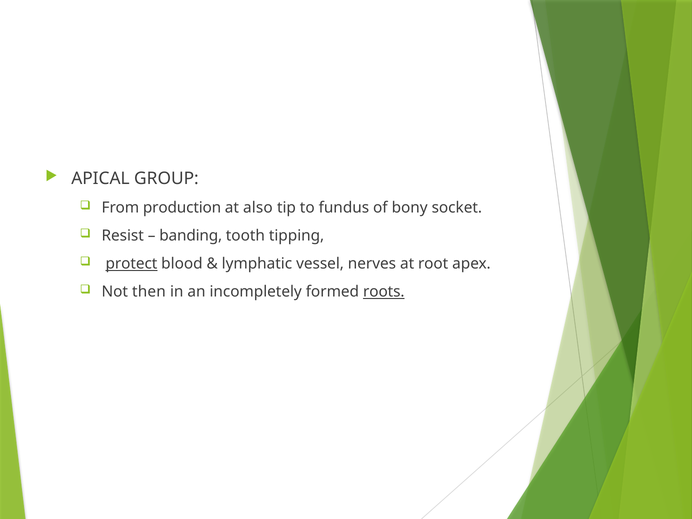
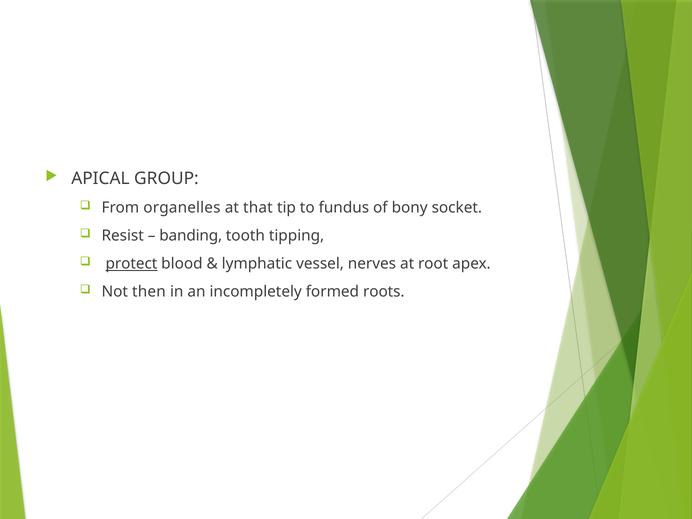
production: production -> organelles
also: also -> that
roots underline: present -> none
